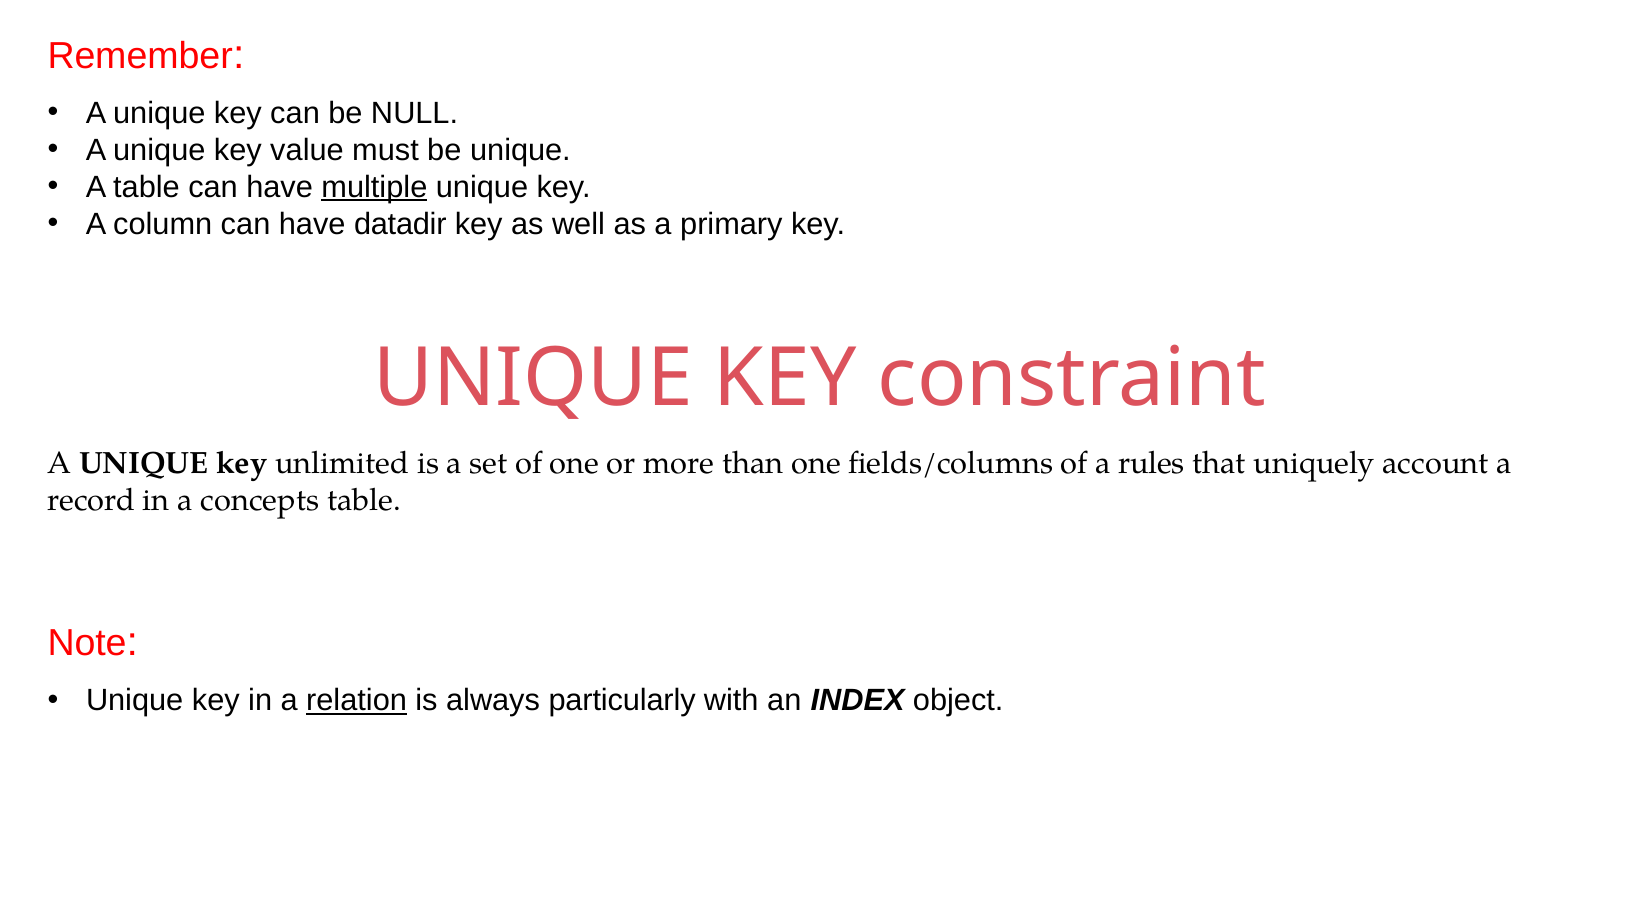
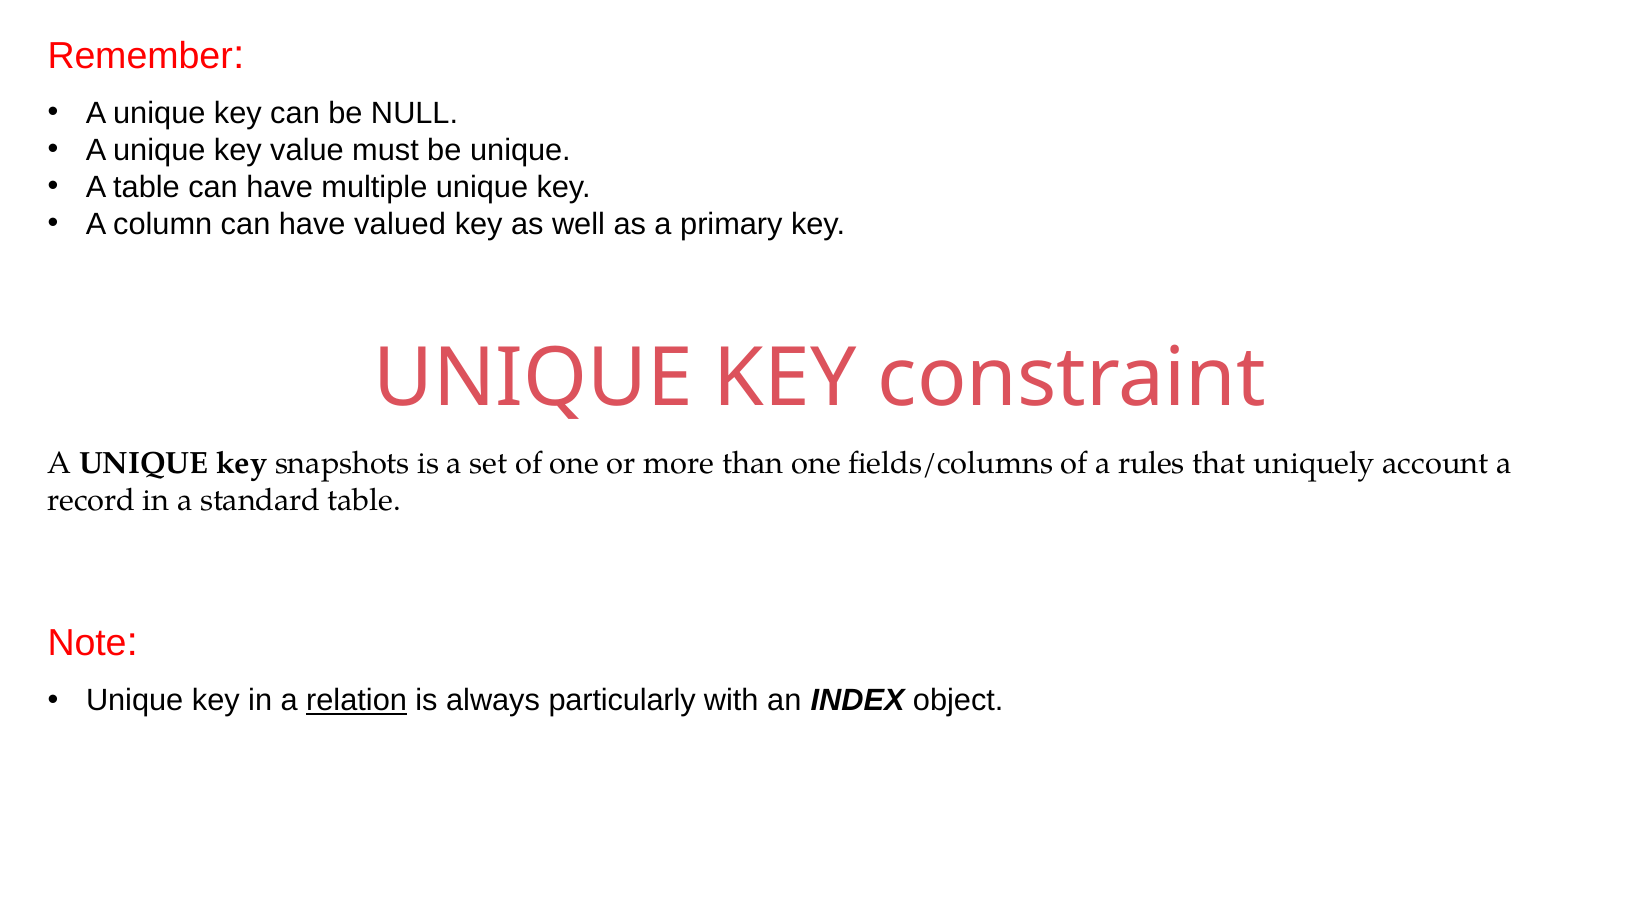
multiple underline: present -> none
datadir: datadir -> valued
unlimited: unlimited -> snapshots
concepts: concepts -> standard
